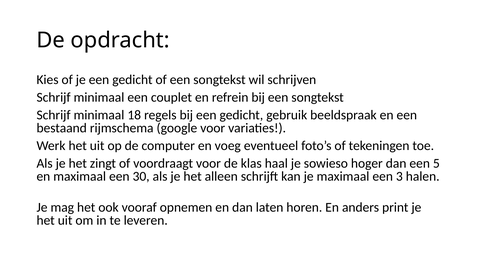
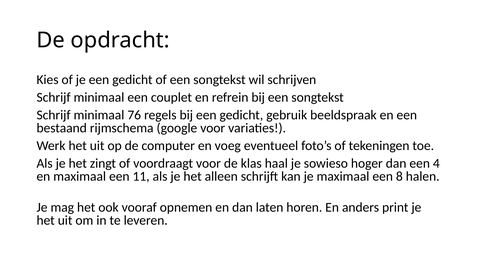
18: 18 -> 76
5: 5 -> 4
30: 30 -> 11
3: 3 -> 8
